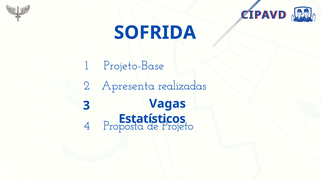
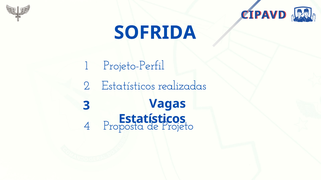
Projeto-Base: Projeto-Base -> Projeto-Perfil
Apresenta at (128, 86): Apresenta -> Estatísticos
